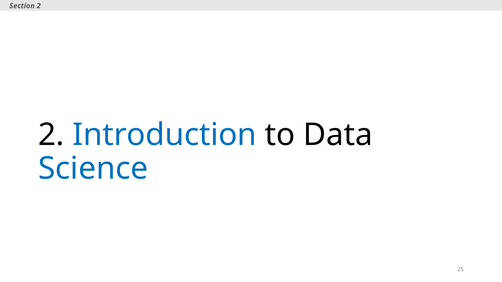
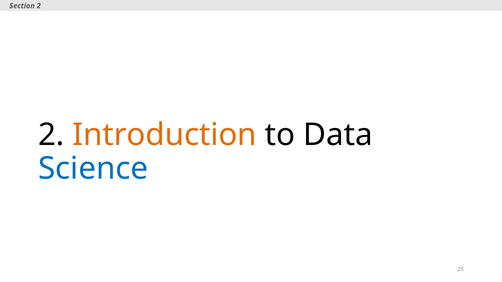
Introduction colour: blue -> orange
